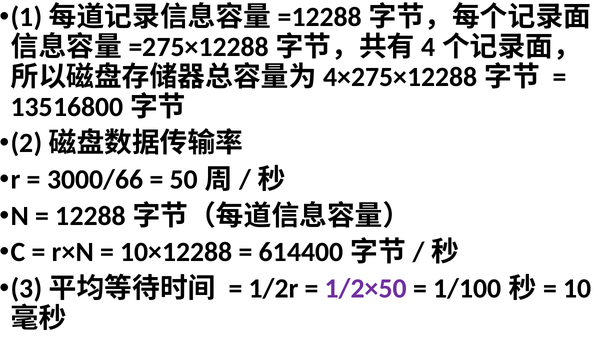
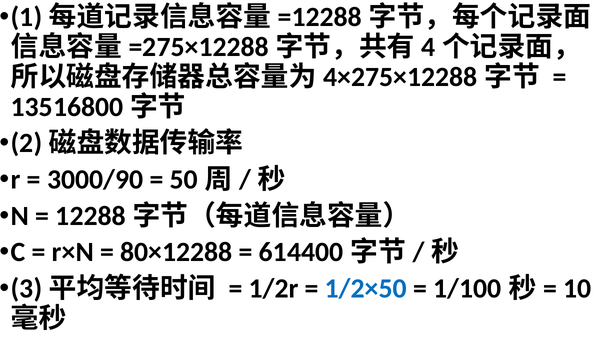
3000/66: 3000/66 -> 3000/90
10×12288: 10×12288 -> 80×12288
1/2×50 colour: purple -> blue
